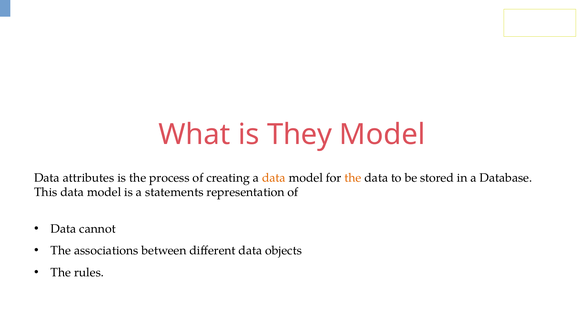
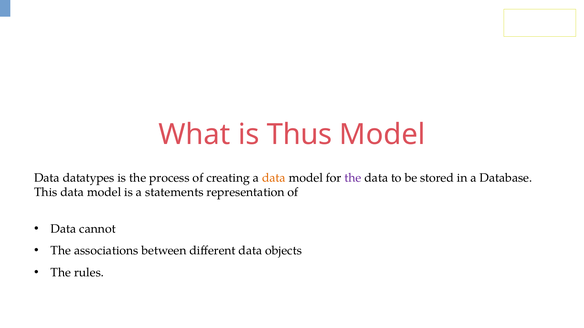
They: They -> Thus
attributes: attributes -> datatypes
the at (353, 178) colour: orange -> purple
